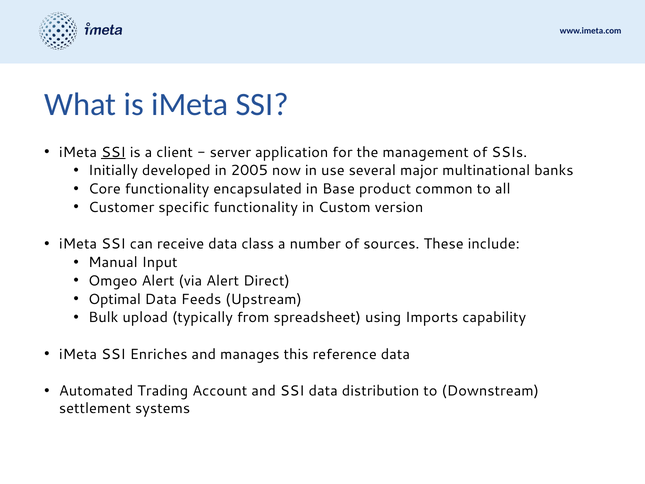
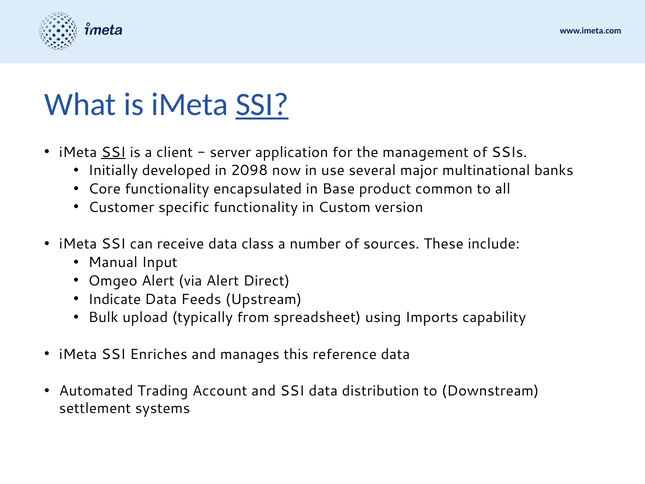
SSI at (262, 104) underline: none -> present
2005: 2005 -> 2098
Optimal: Optimal -> Indicate
